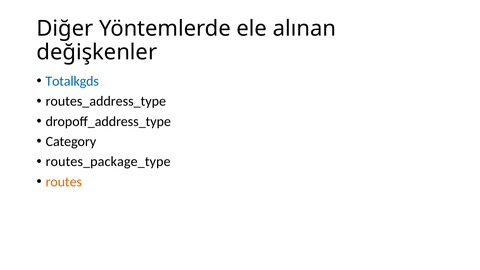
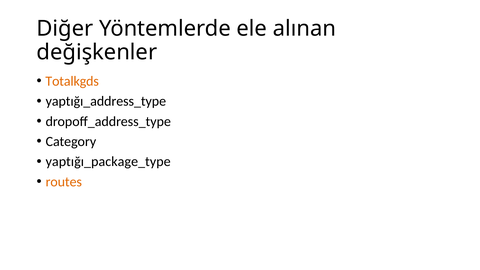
Totalkgds colour: blue -> orange
routes_address_type: routes_address_type -> yaptığı_address_type
routes_package_type: routes_package_type -> yaptığı_package_type
